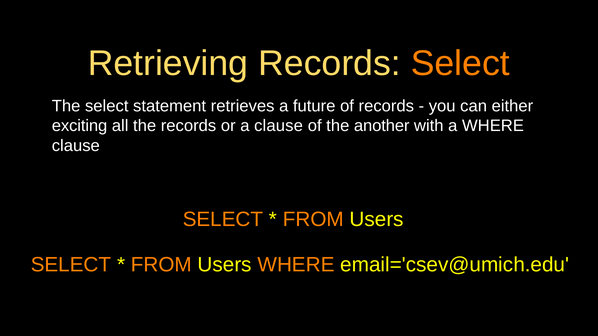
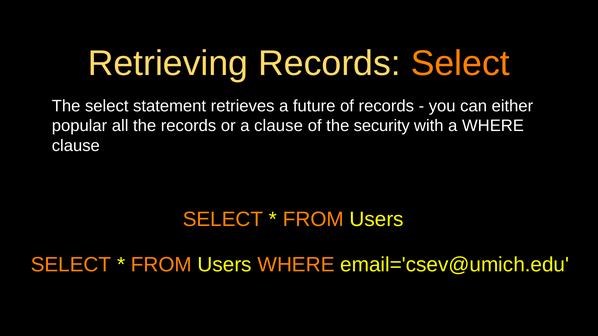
exciting: exciting -> popular
another: another -> security
